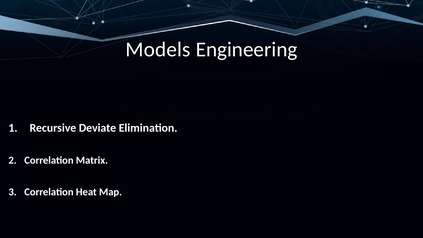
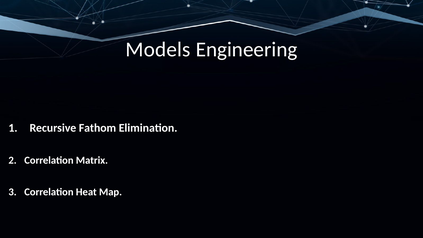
Deviate: Deviate -> Fathom
